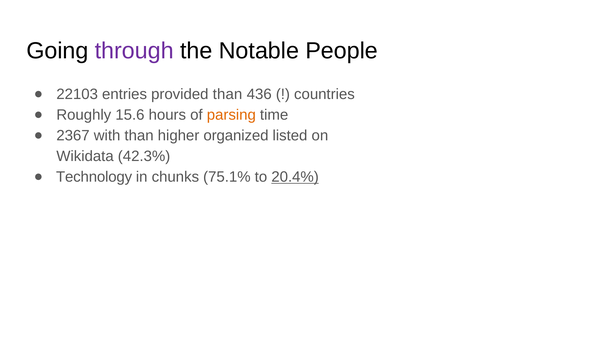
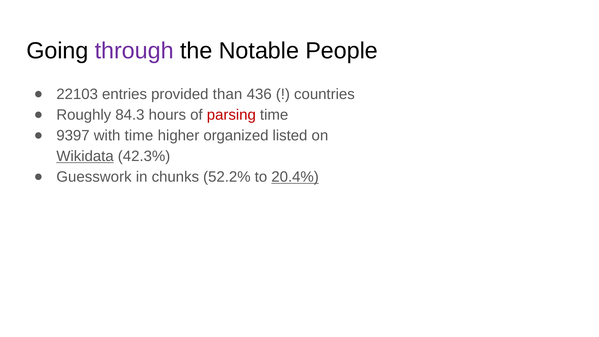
15.6: 15.6 -> 84.3
parsing colour: orange -> red
2367: 2367 -> 9397
with than: than -> time
Wikidata underline: none -> present
Technology: Technology -> Guesswork
75.1%: 75.1% -> 52.2%
